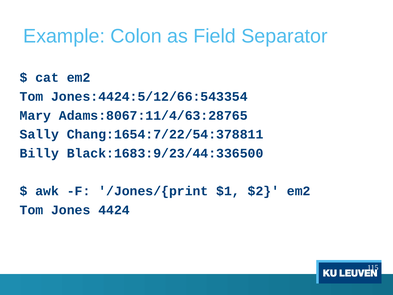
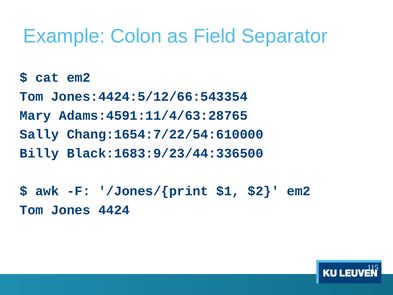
Adams:8067:11/4/63:28765: Adams:8067:11/4/63:28765 -> Adams:4591:11/4/63:28765
Chang:1654:7/22/54:378811: Chang:1654:7/22/54:378811 -> Chang:1654:7/22/54:610000
